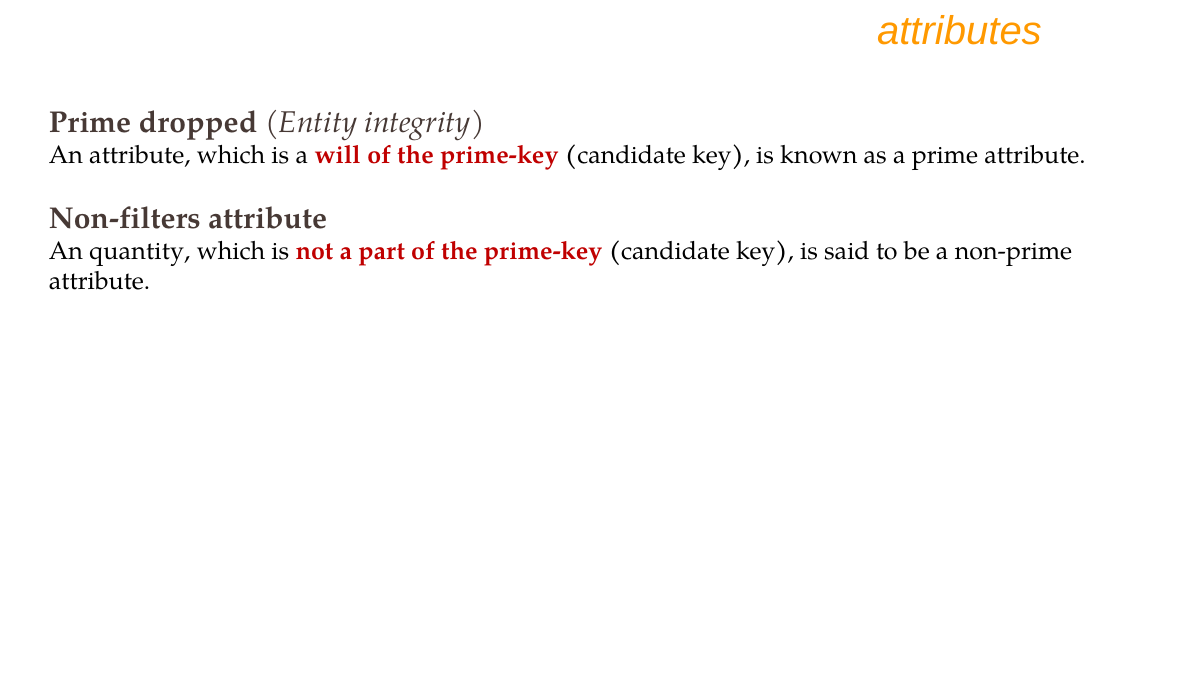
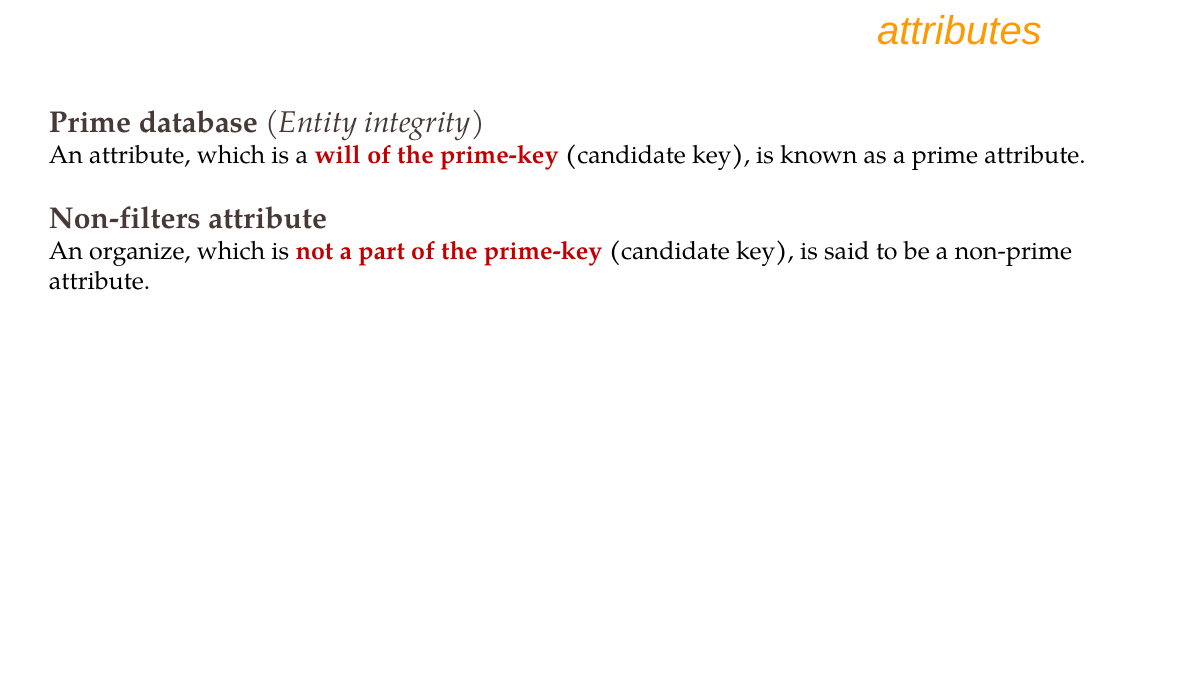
dropped: dropped -> database
quantity: quantity -> organize
